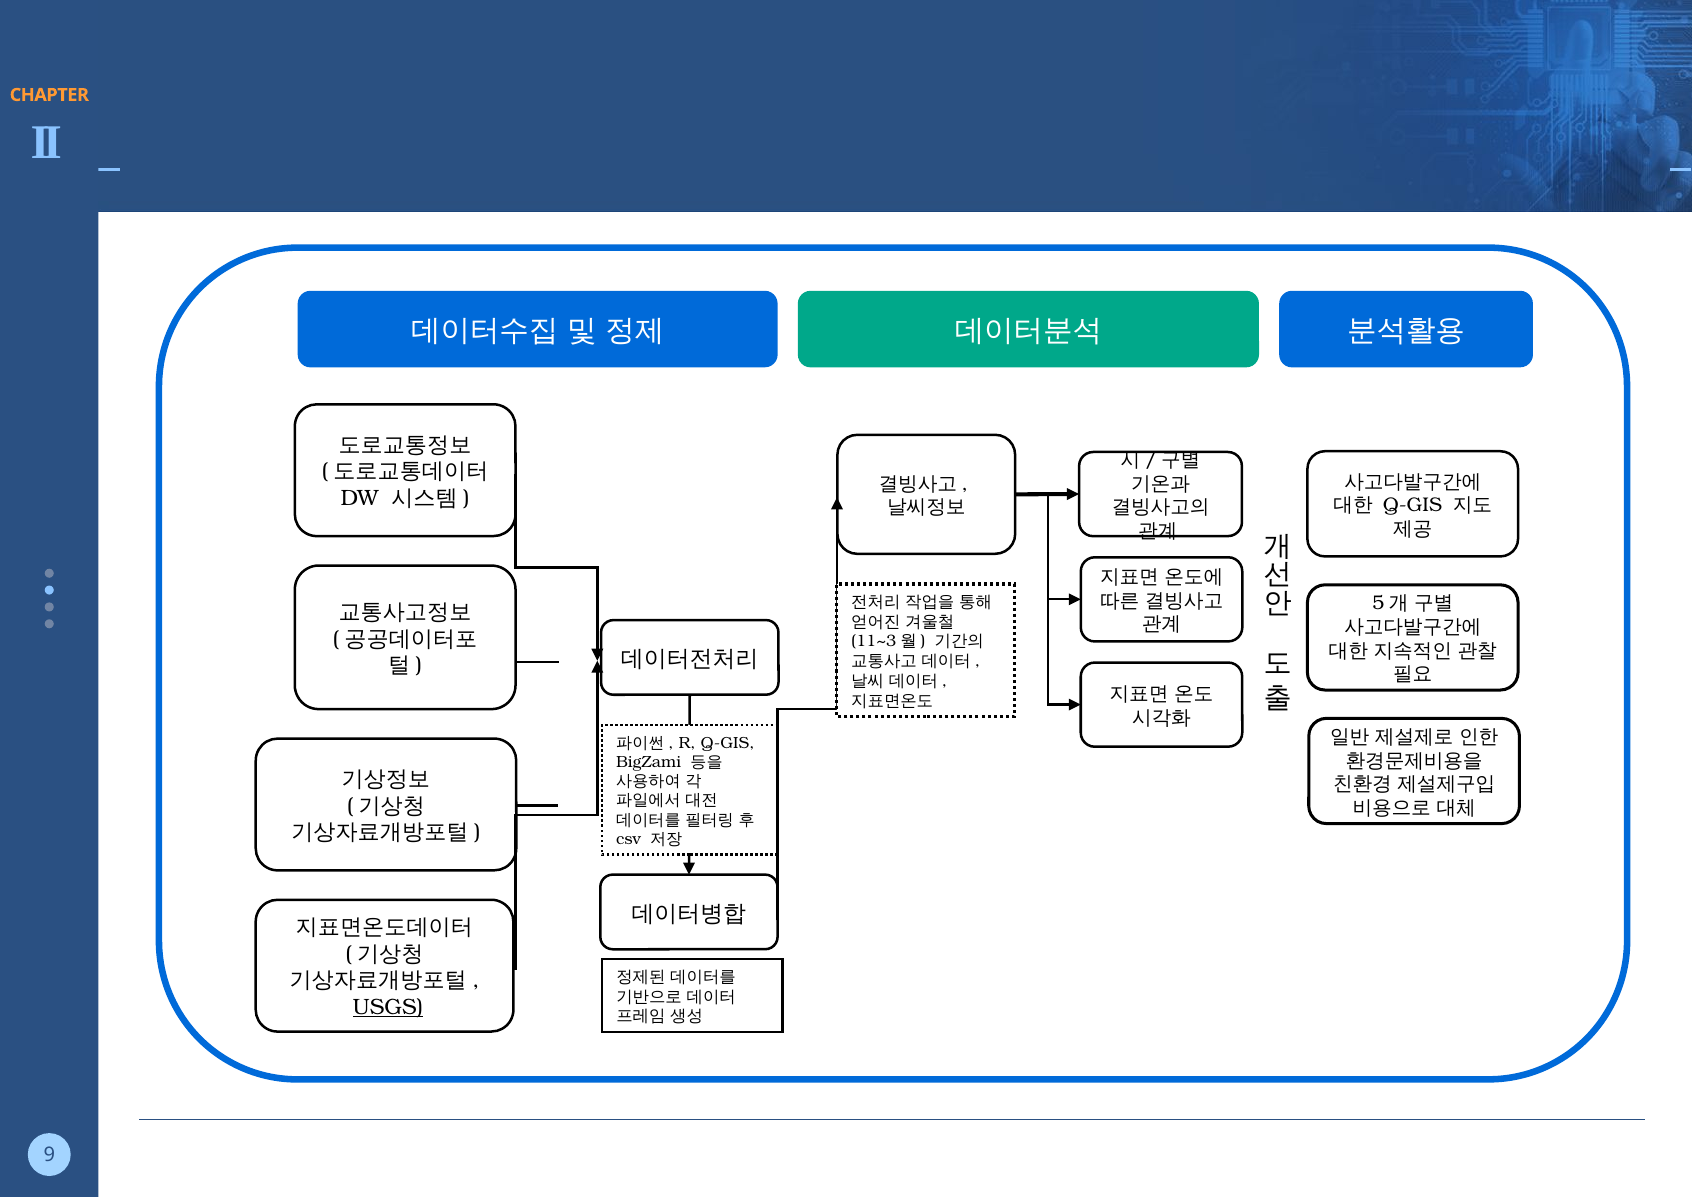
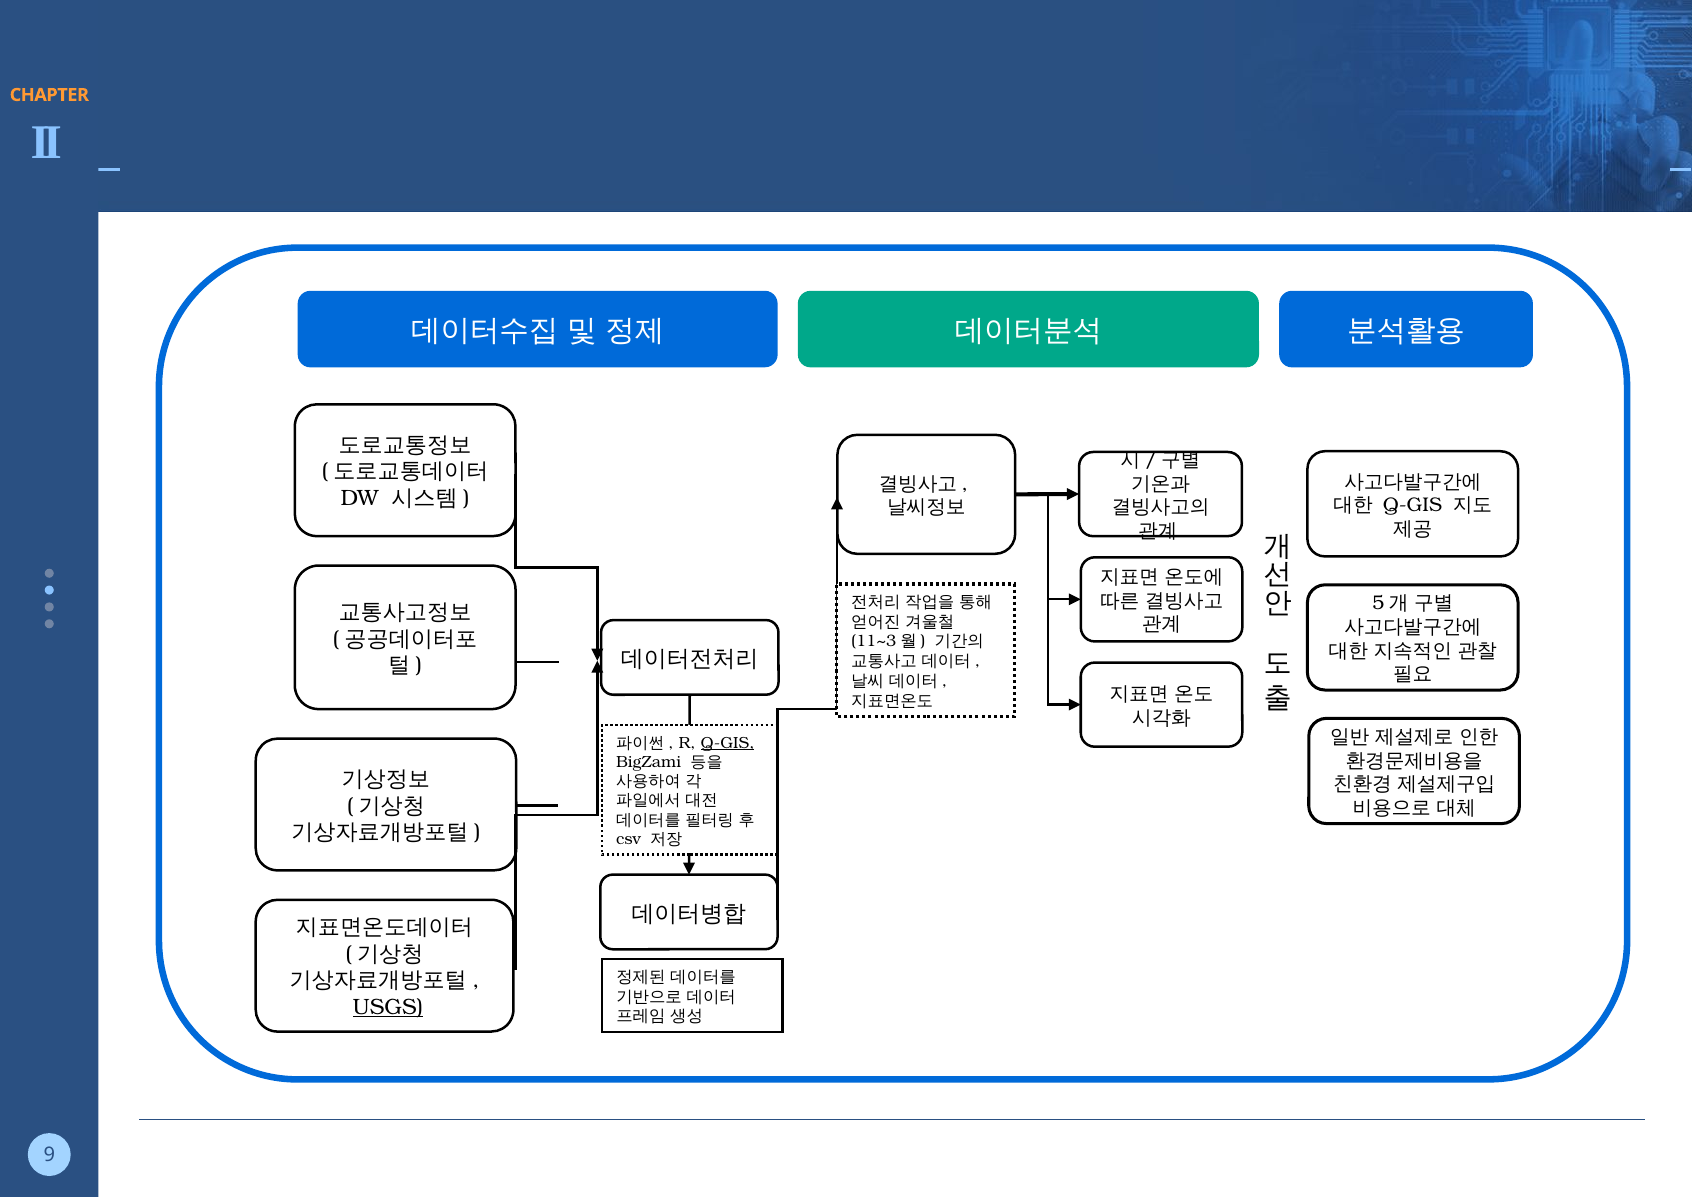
Q-GIS at (728, 742) underline: none -> present
